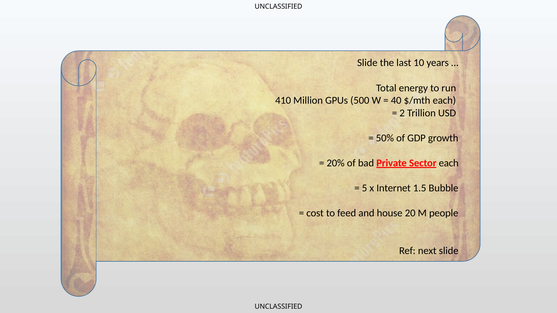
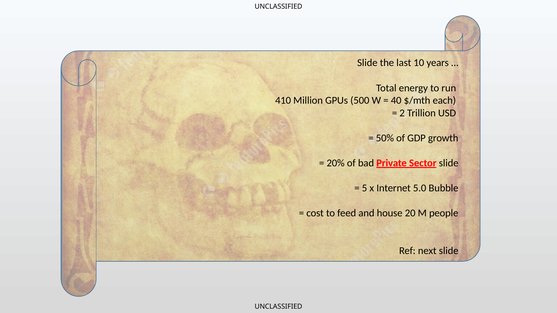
Sector each: each -> slide
1.5: 1.5 -> 5.0
